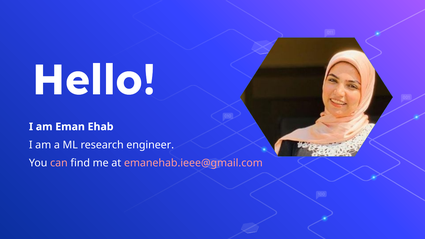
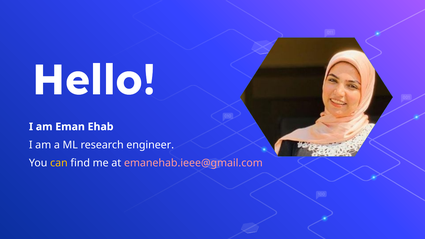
can colour: pink -> yellow
